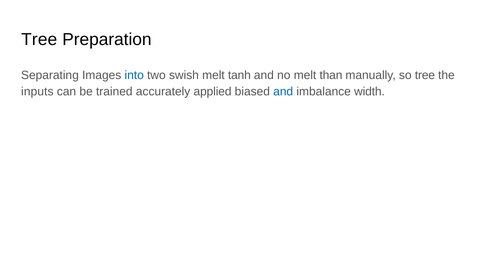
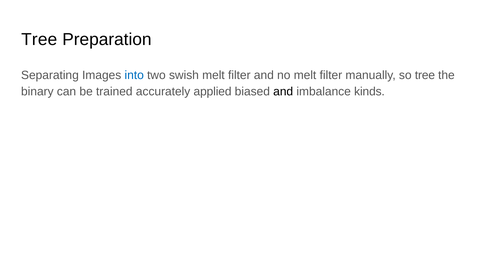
tanh at (239, 75): tanh -> filter
no melt than: than -> filter
inputs: inputs -> binary
and at (283, 92) colour: blue -> black
width: width -> kinds
